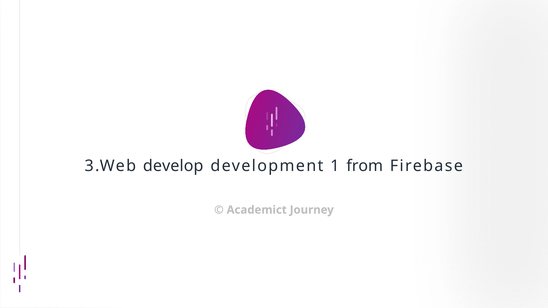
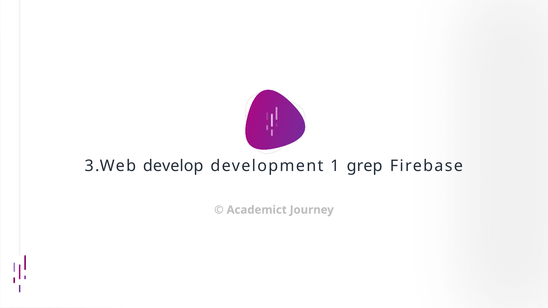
from: from -> grep
